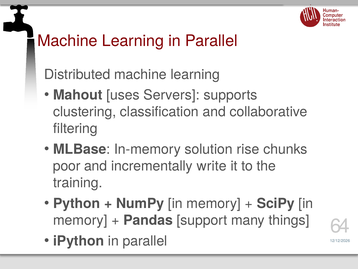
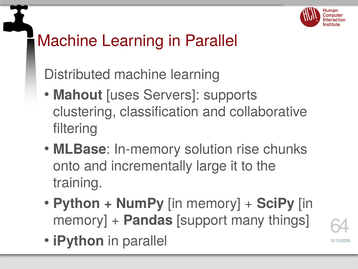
poor: poor -> onto
write: write -> large
